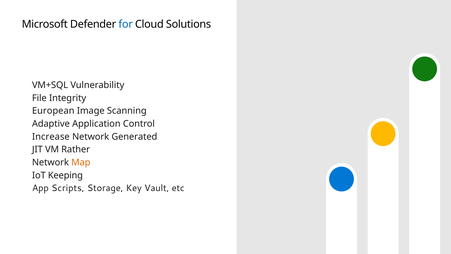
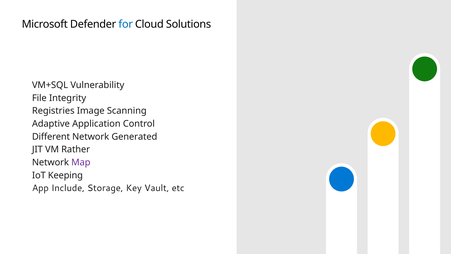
European: European -> Registries
Increase: Increase -> Different
Map colour: orange -> purple
Scripts: Scripts -> Include
